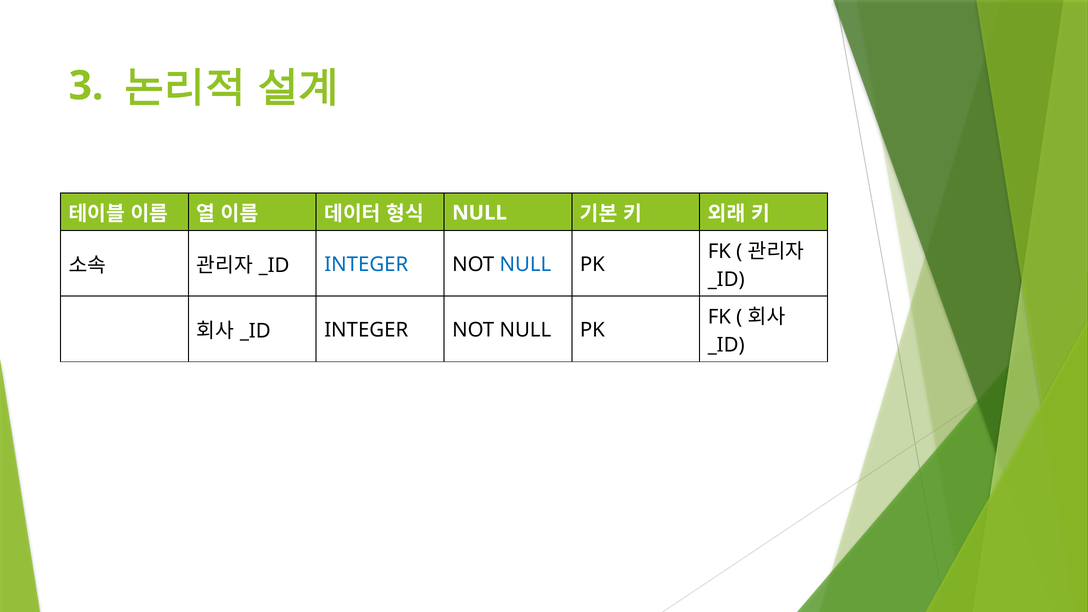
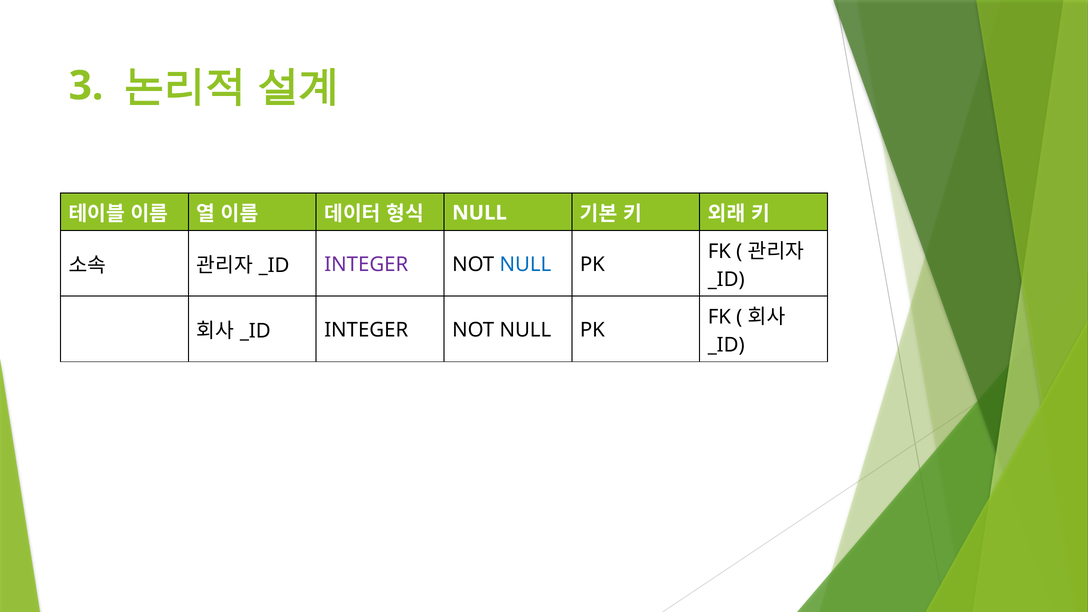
INTEGER at (366, 264) colour: blue -> purple
